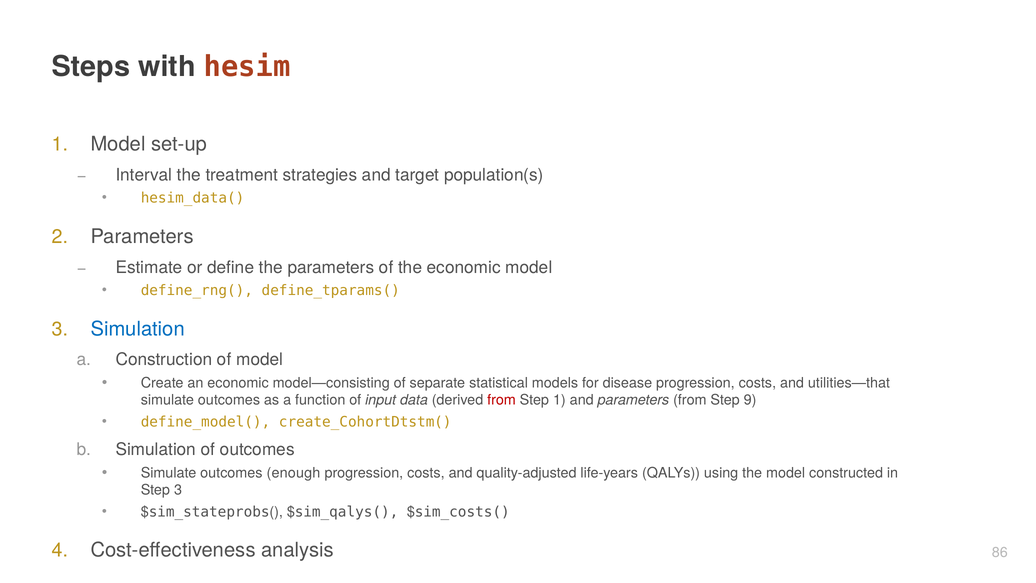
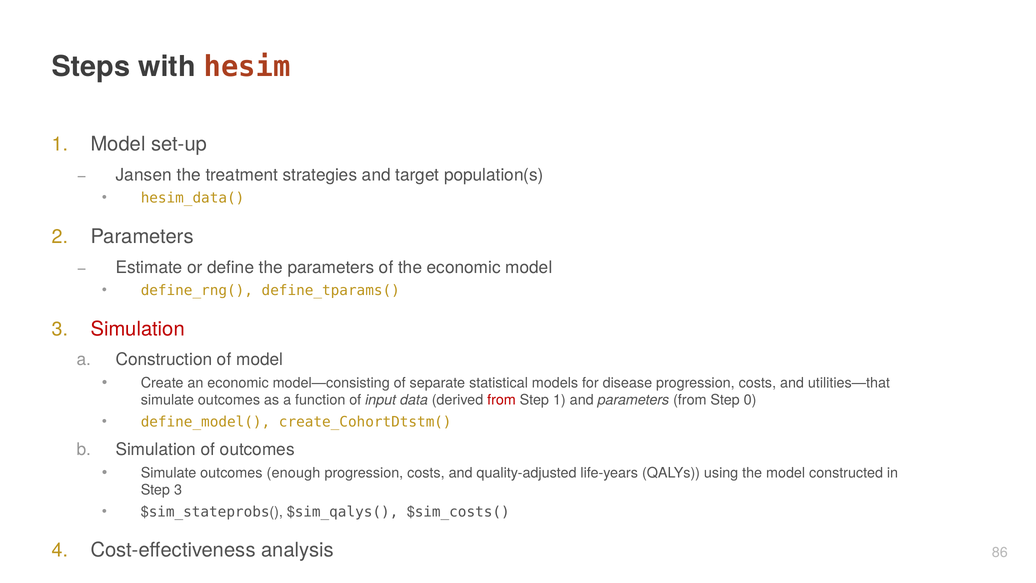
Interval: Interval -> Jansen
Simulation at (138, 329) colour: blue -> red
9: 9 -> 0
